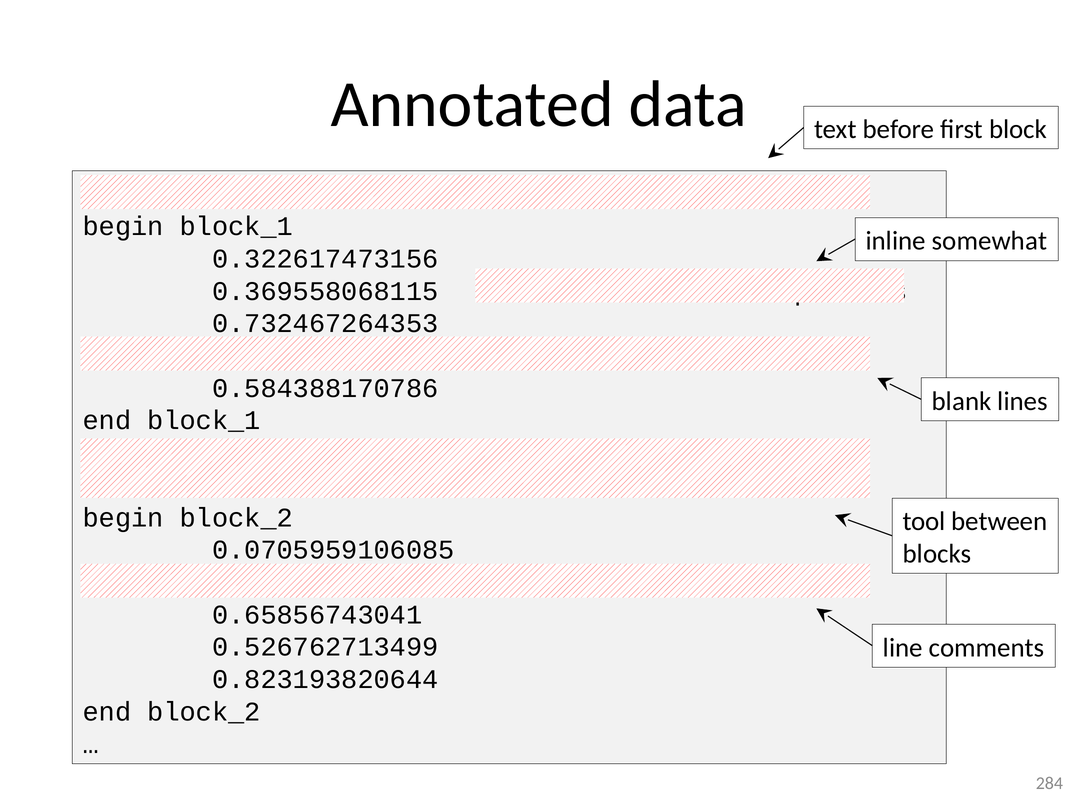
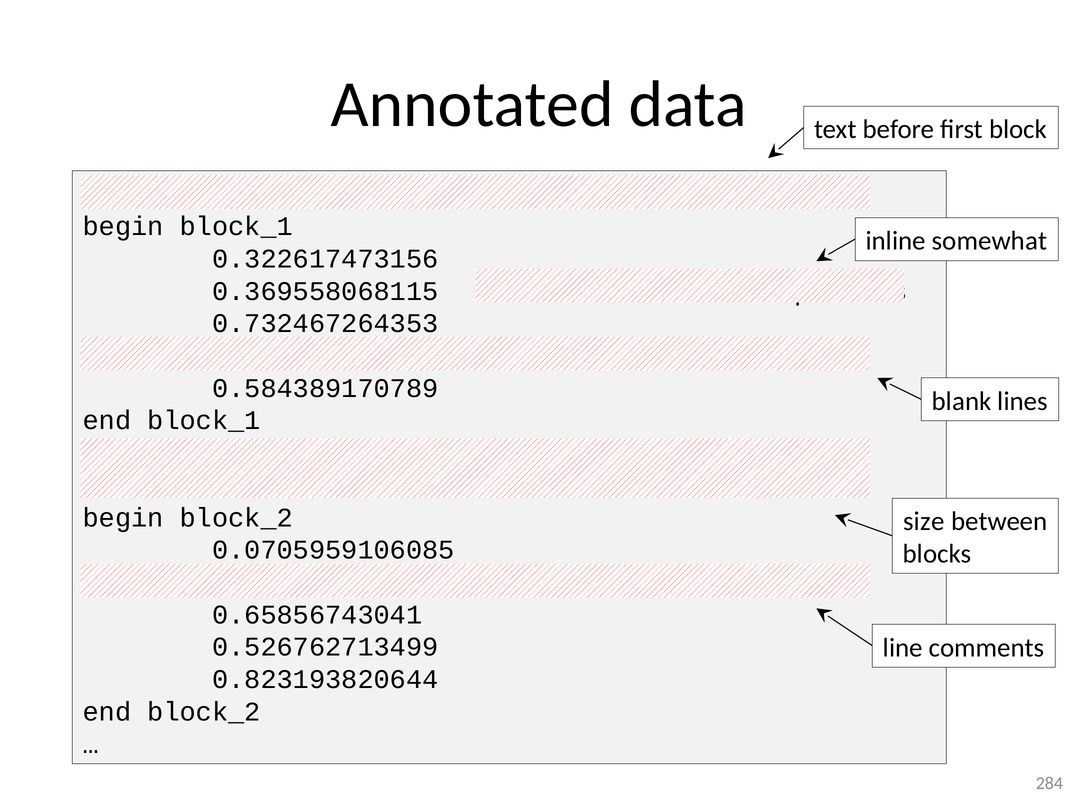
0.584388170786: 0.584388170786 -> 0.584389170789
tool: tool -> size
